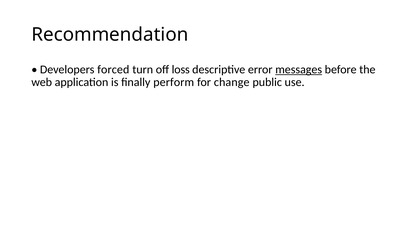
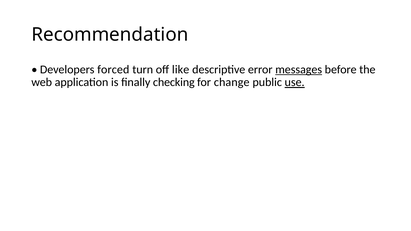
loss: loss -> like
perform: perform -> checking
use underline: none -> present
